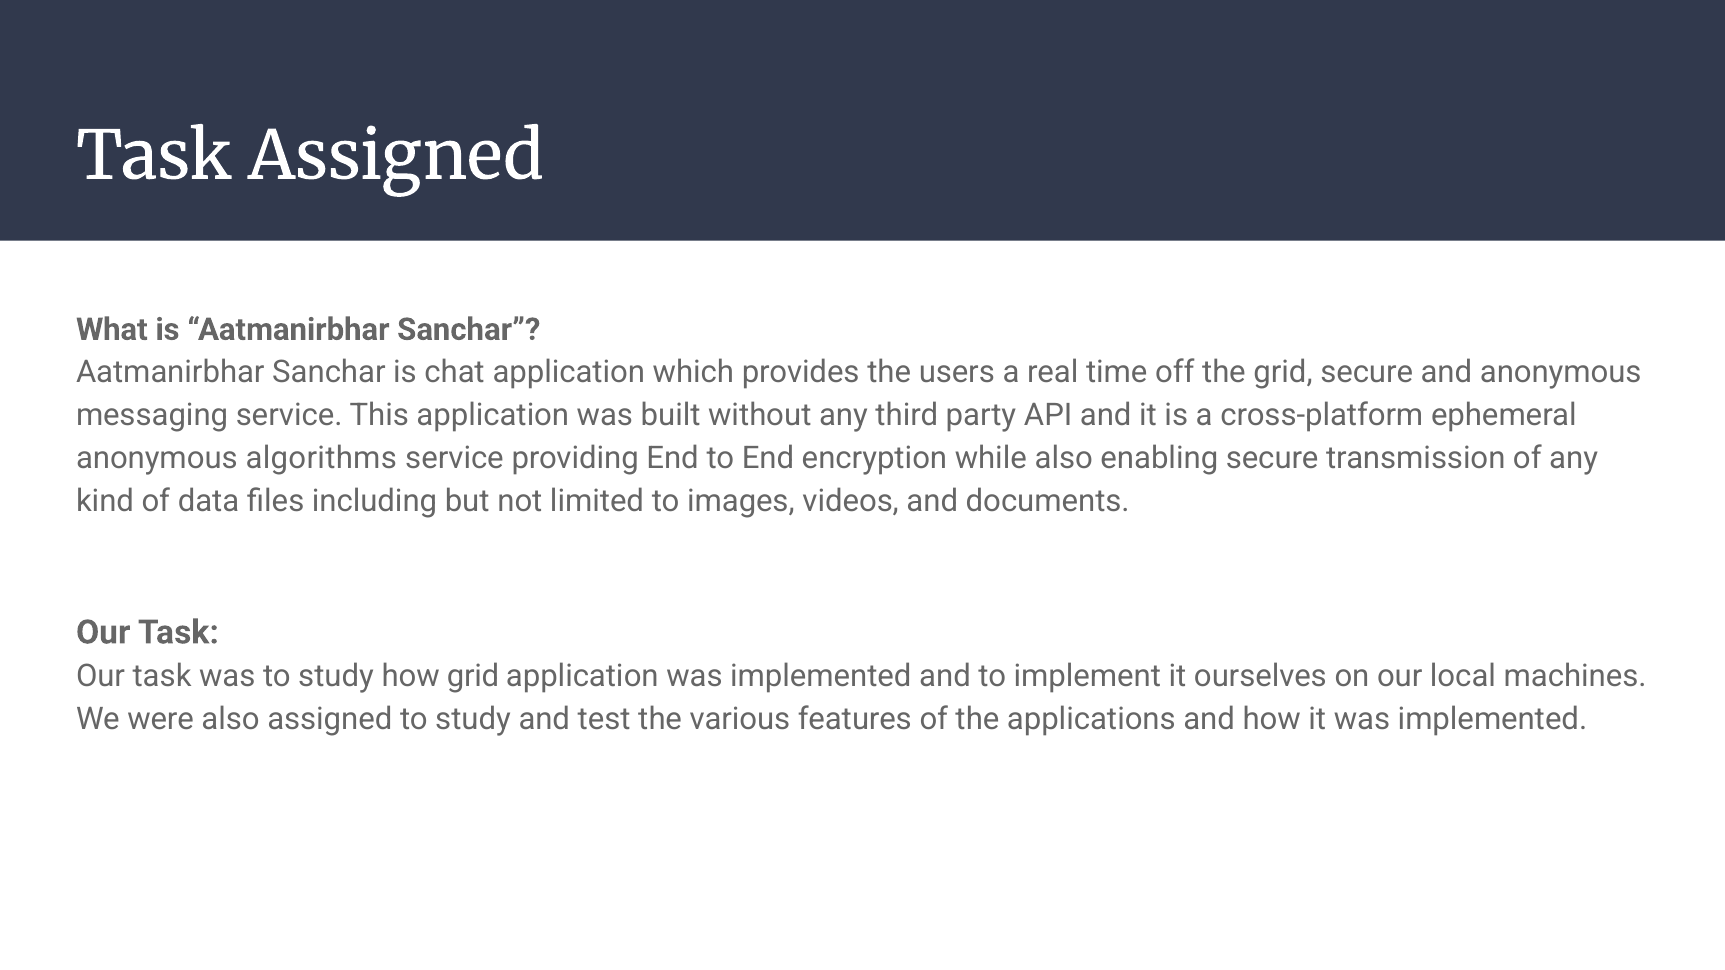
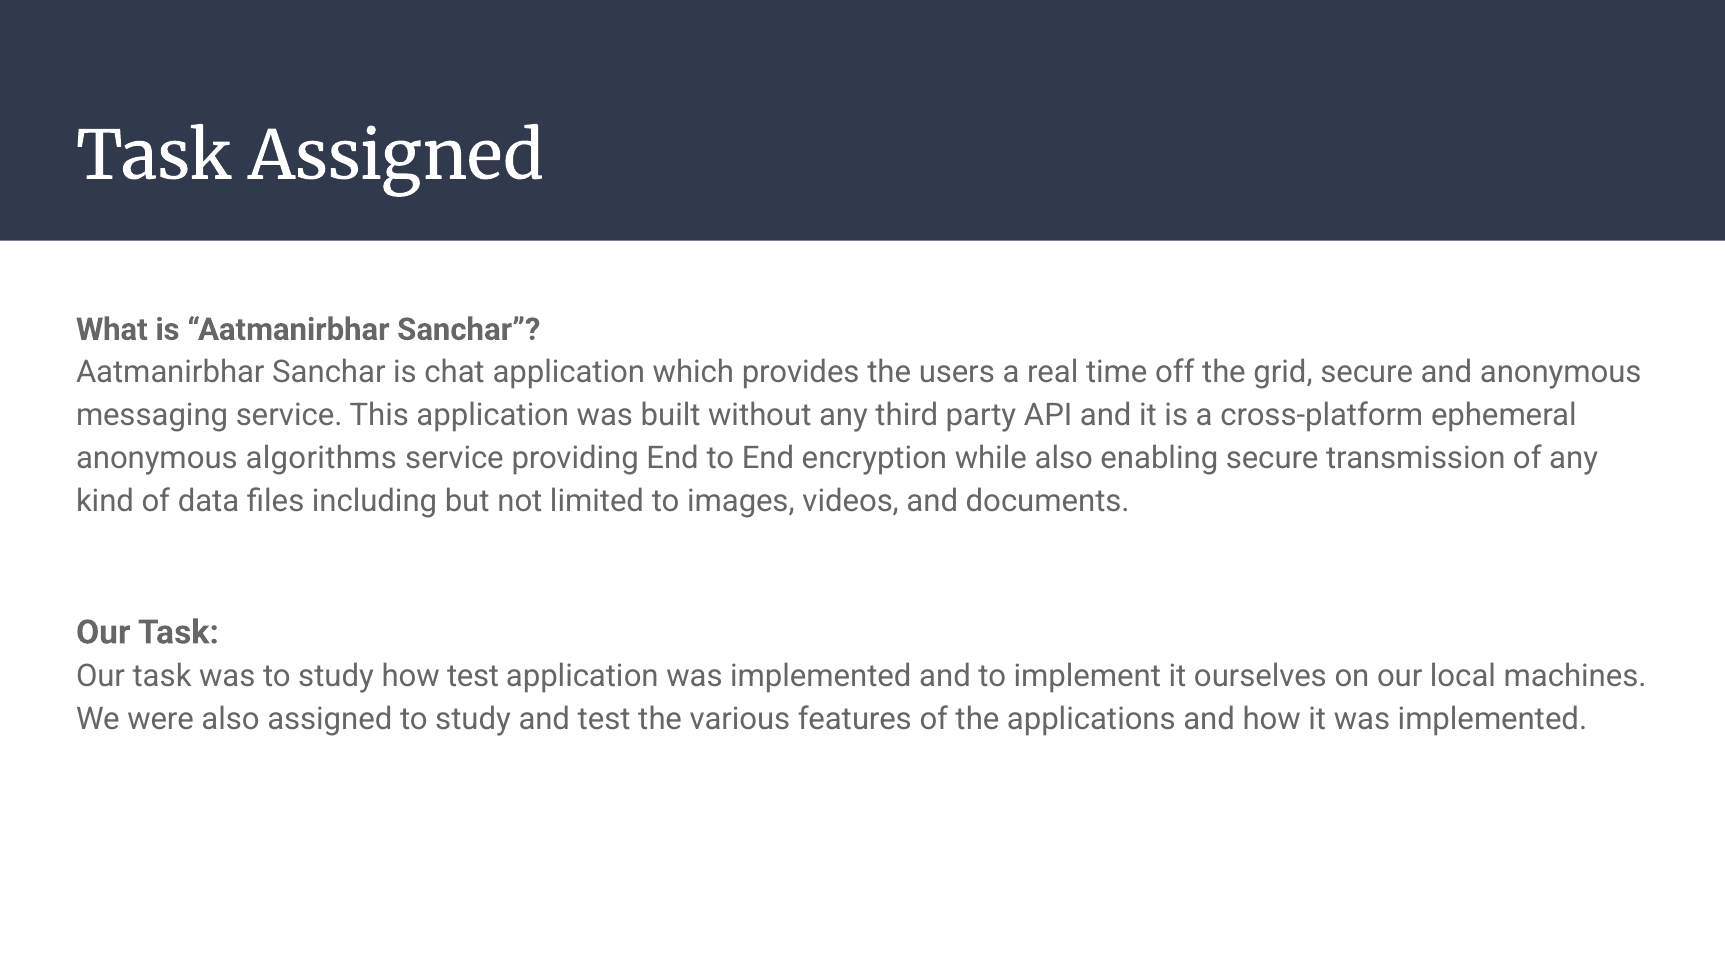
how grid: grid -> test
